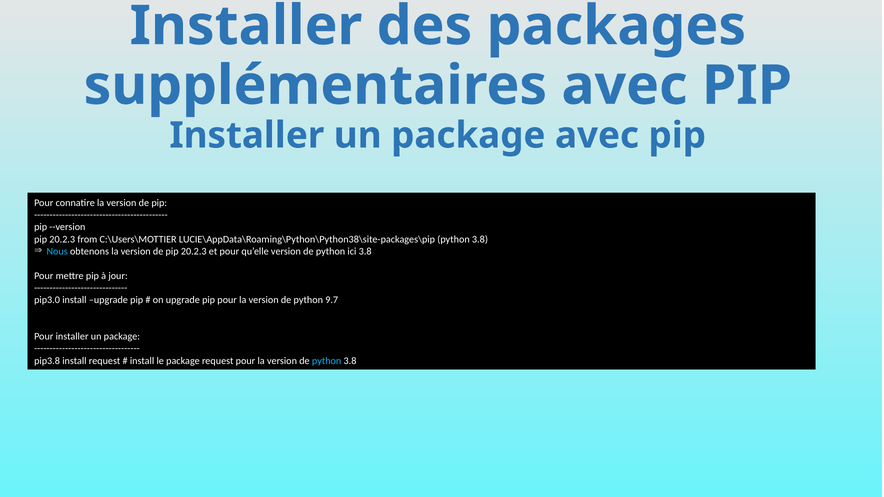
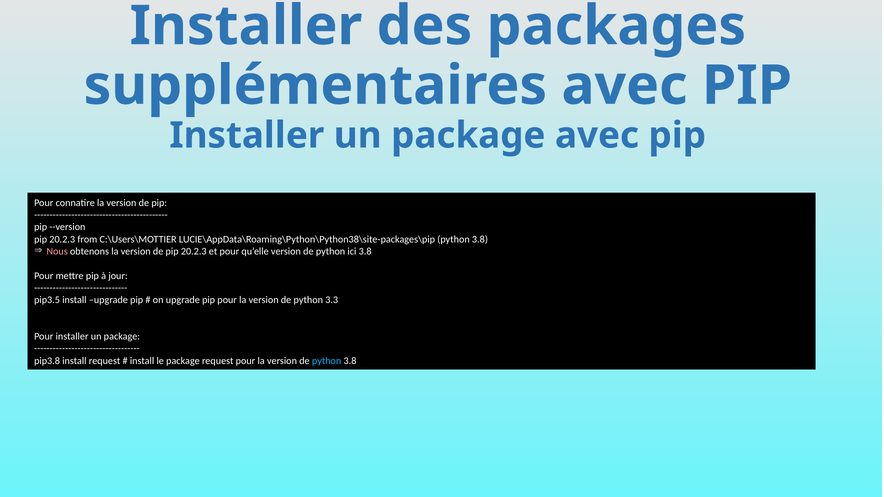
Nous colour: light blue -> pink
pip3.0: pip3.0 -> pip3.5
9.7: 9.7 -> 3.3
